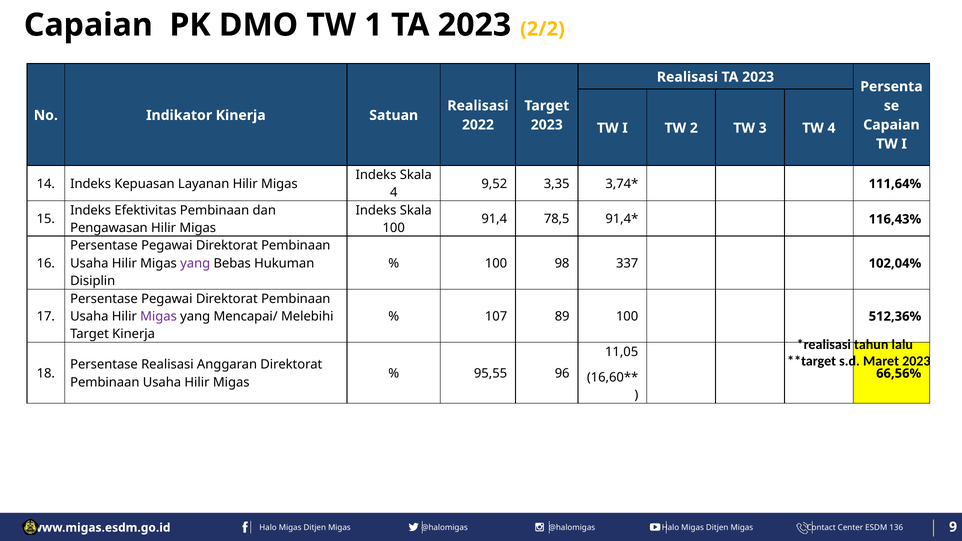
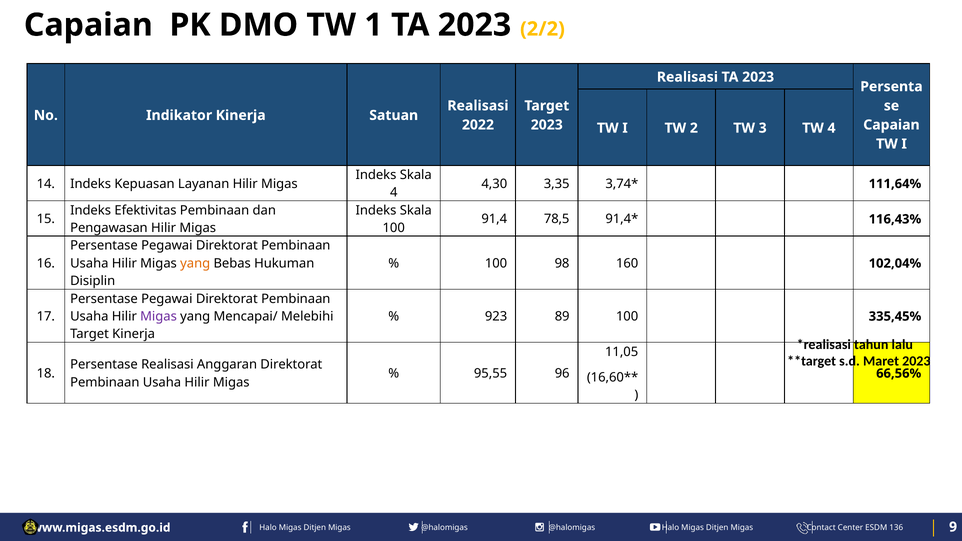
9,52: 9,52 -> 4,30
yang at (195, 263) colour: purple -> orange
337: 337 -> 160
107: 107 -> 923
512,36%: 512,36% -> 335,45%
